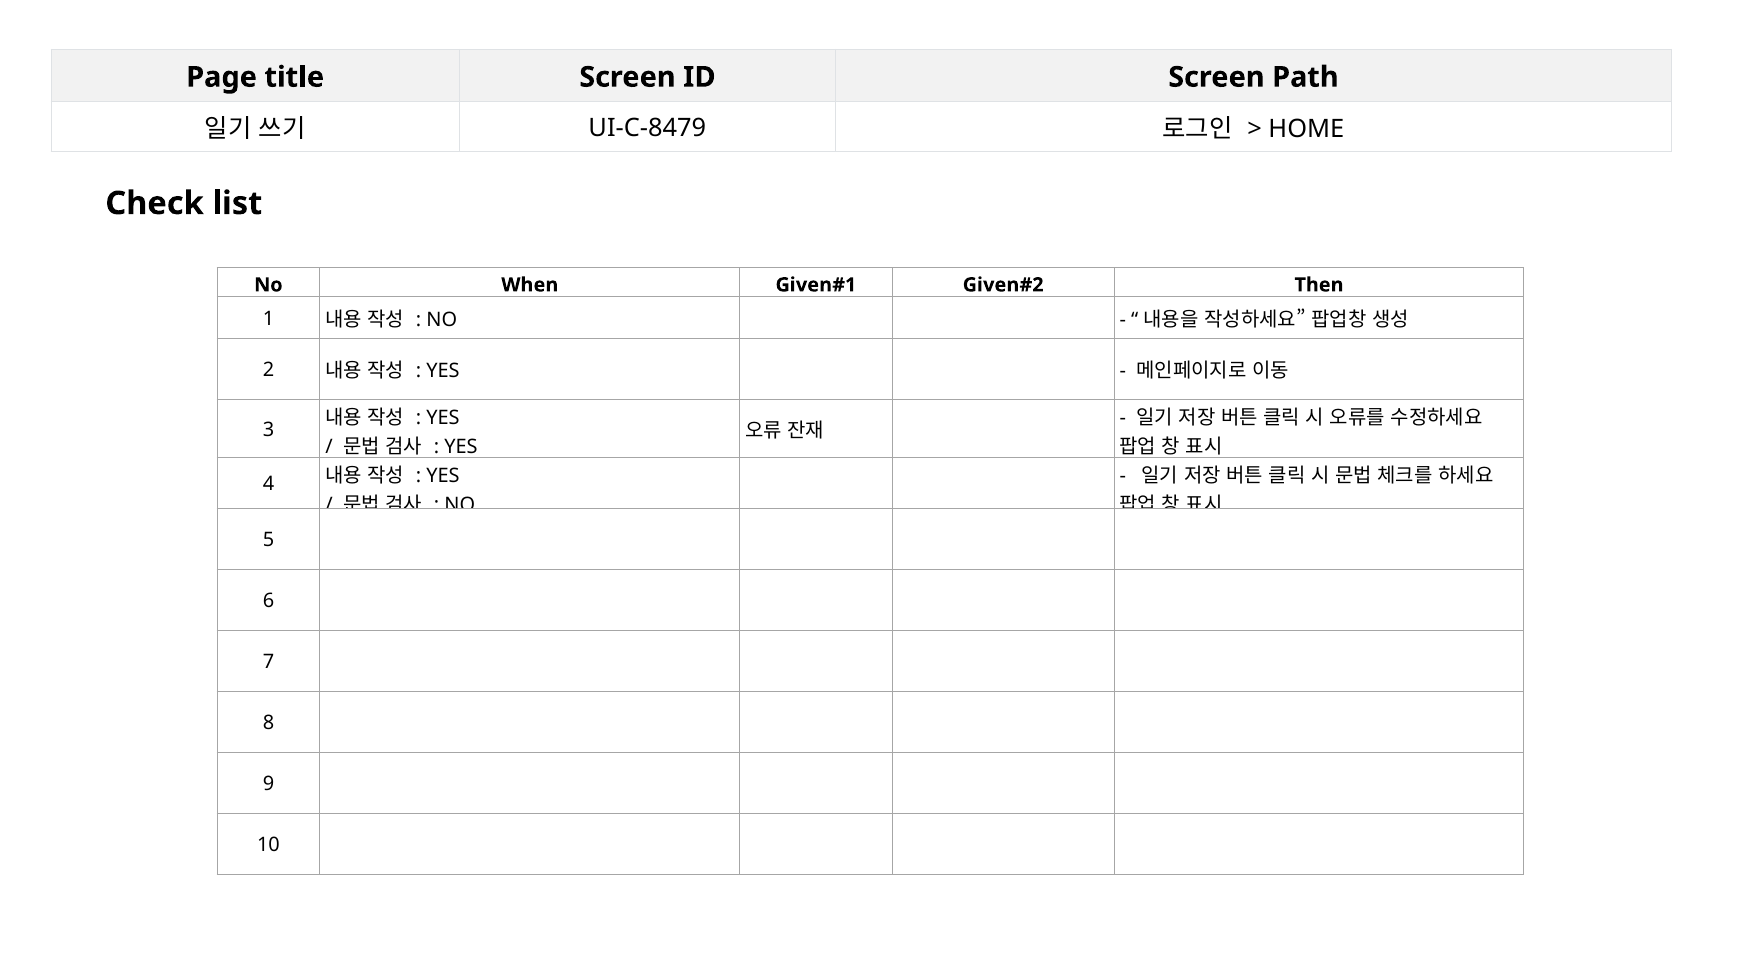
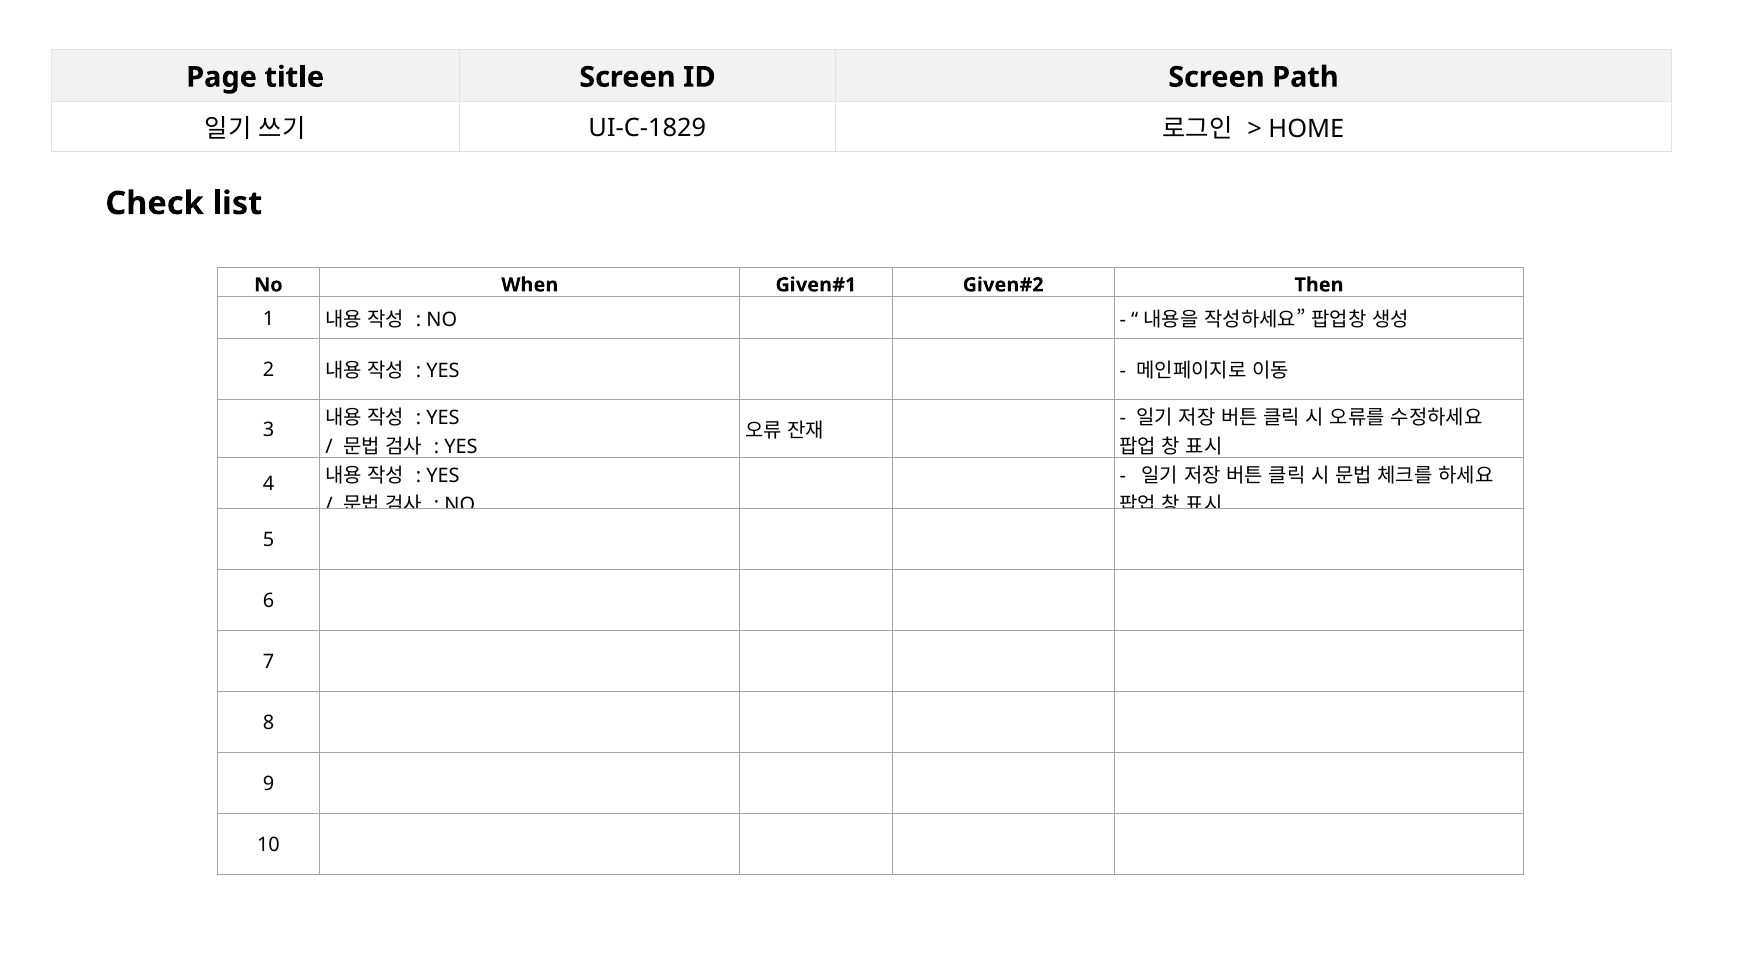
UI-C-8479: UI-C-8479 -> UI-C-1829
